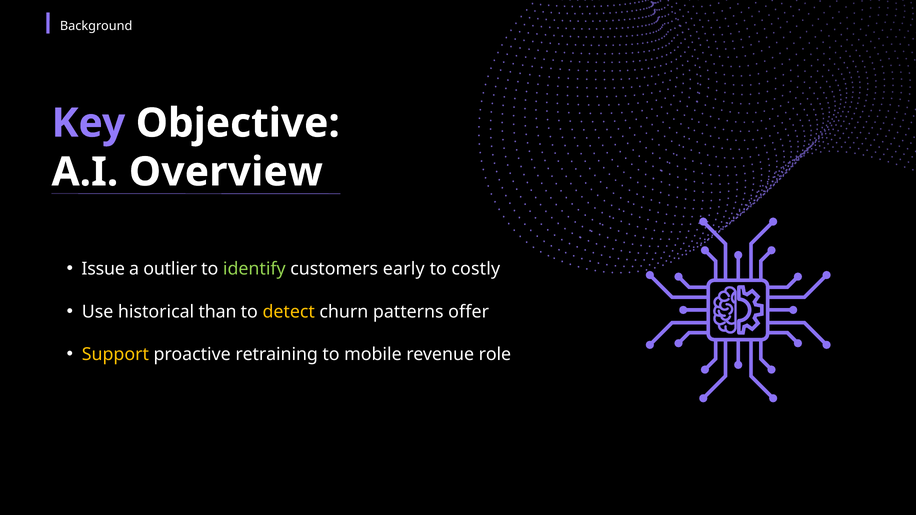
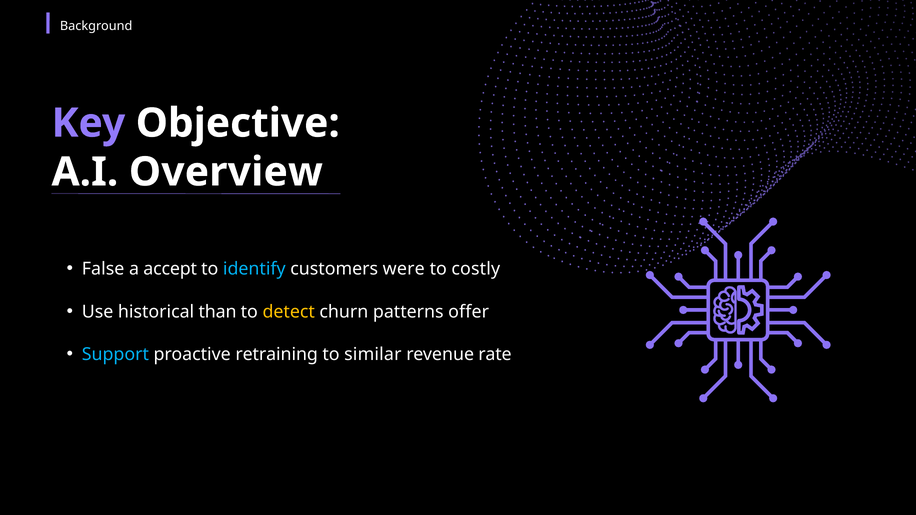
Issue: Issue -> False
outlier: outlier -> accept
identify colour: light green -> light blue
early: early -> were
Support colour: yellow -> light blue
mobile: mobile -> similar
role: role -> rate
